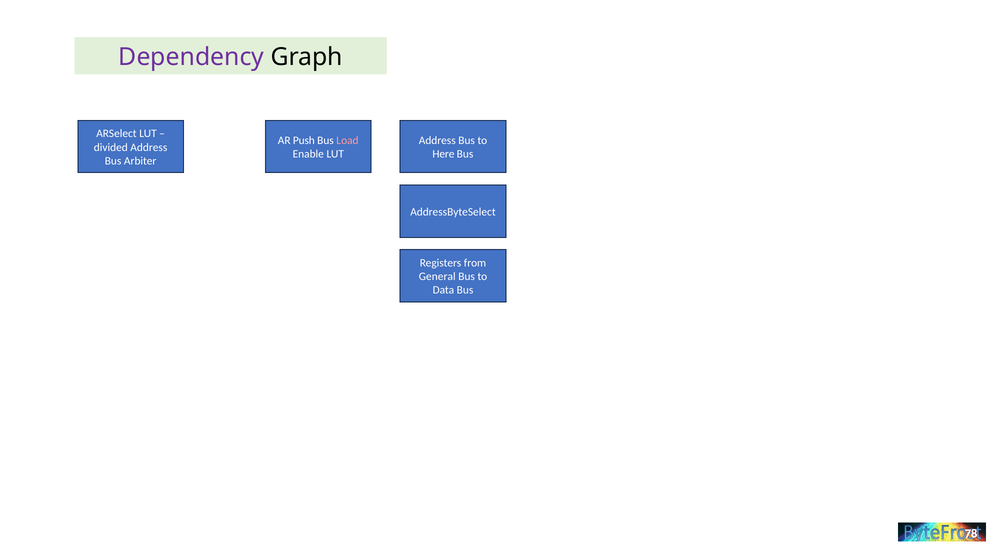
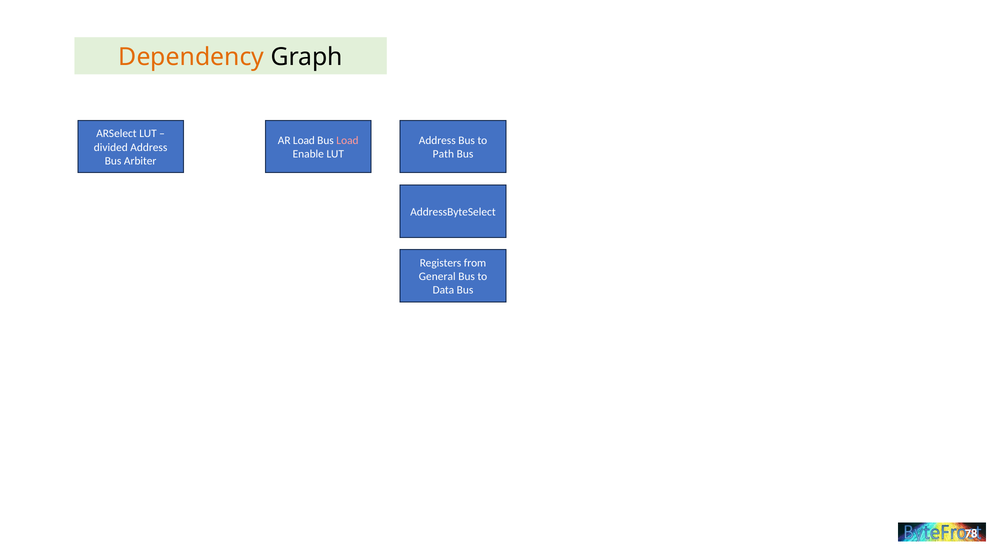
Dependency colour: purple -> orange
AR Push: Push -> Load
Here: Here -> Path
